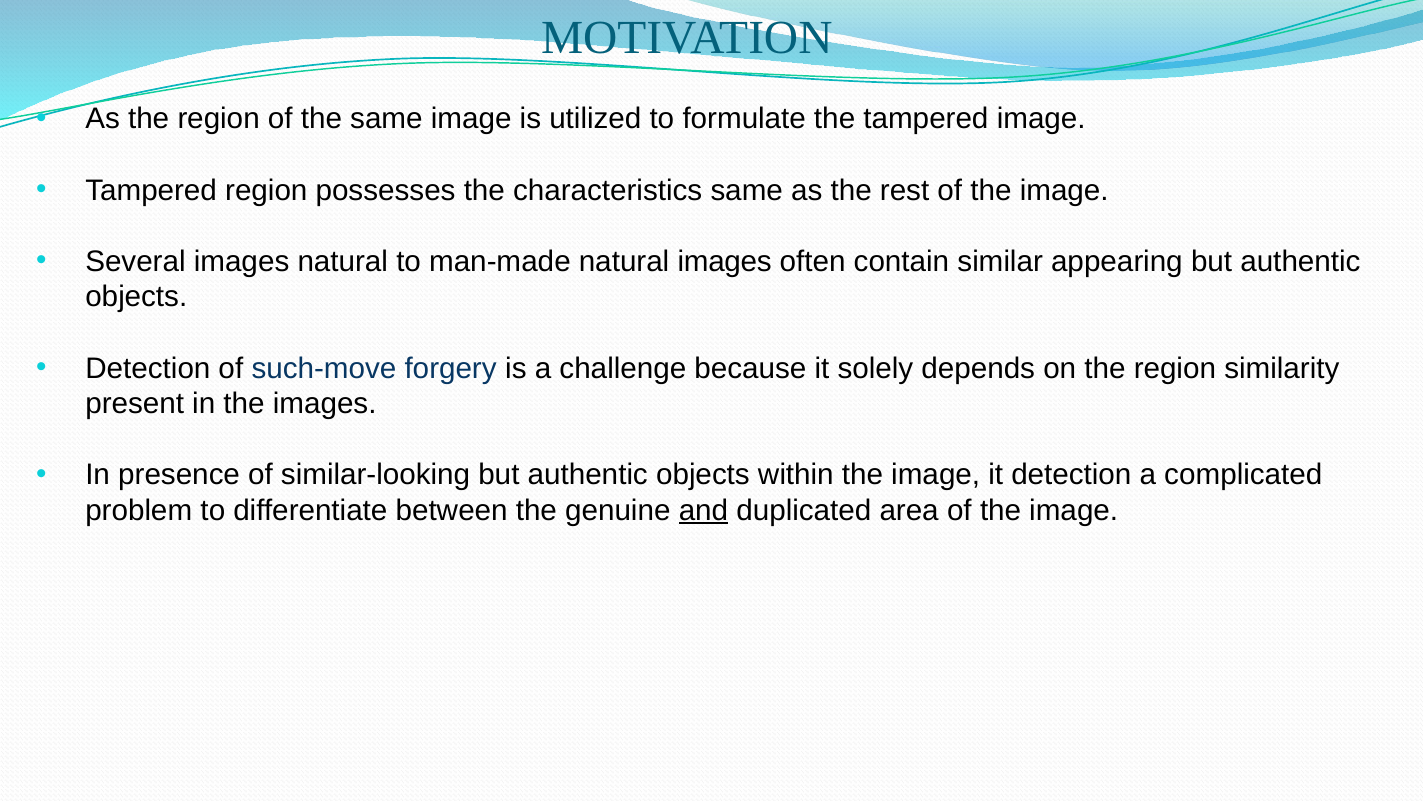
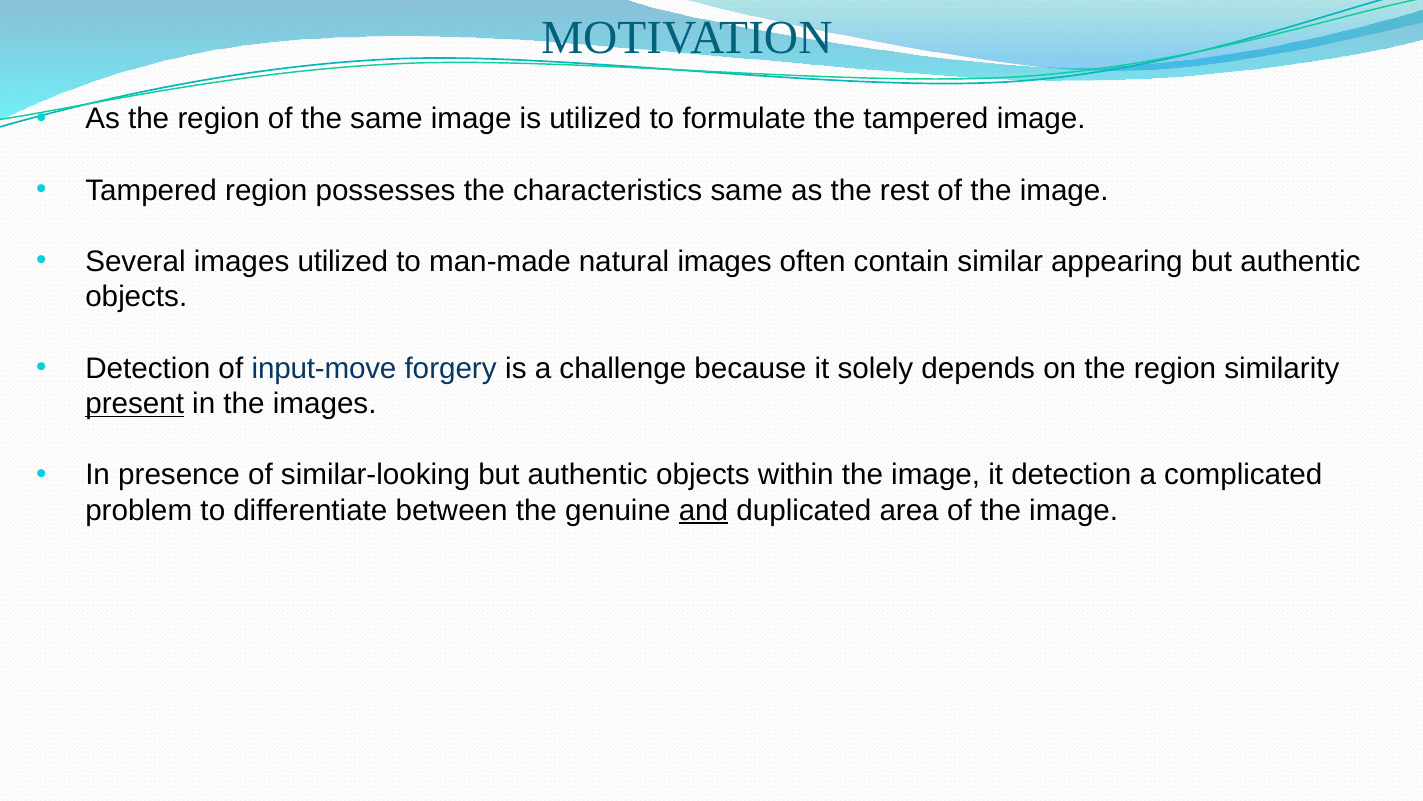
images natural: natural -> utilized
such-move: such-move -> input-move
present underline: none -> present
